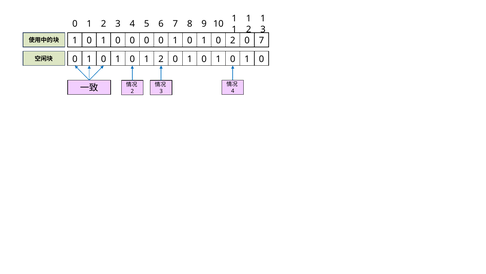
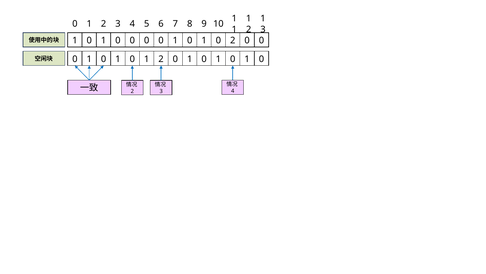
7 at (261, 40): 7 -> 0
